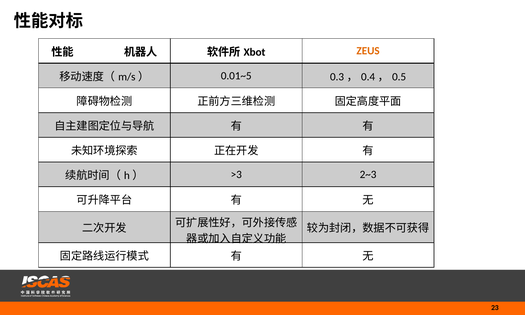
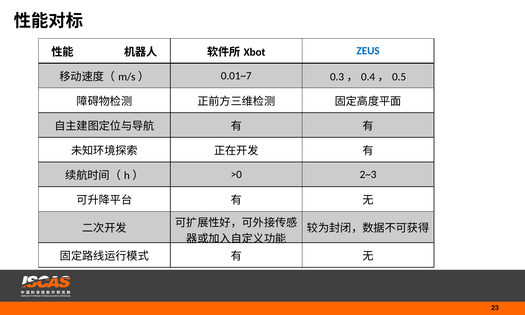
ZEUS colour: orange -> blue
0.01~5: 0.01~5 -> 0.01~7
>3: >3 -> >0
